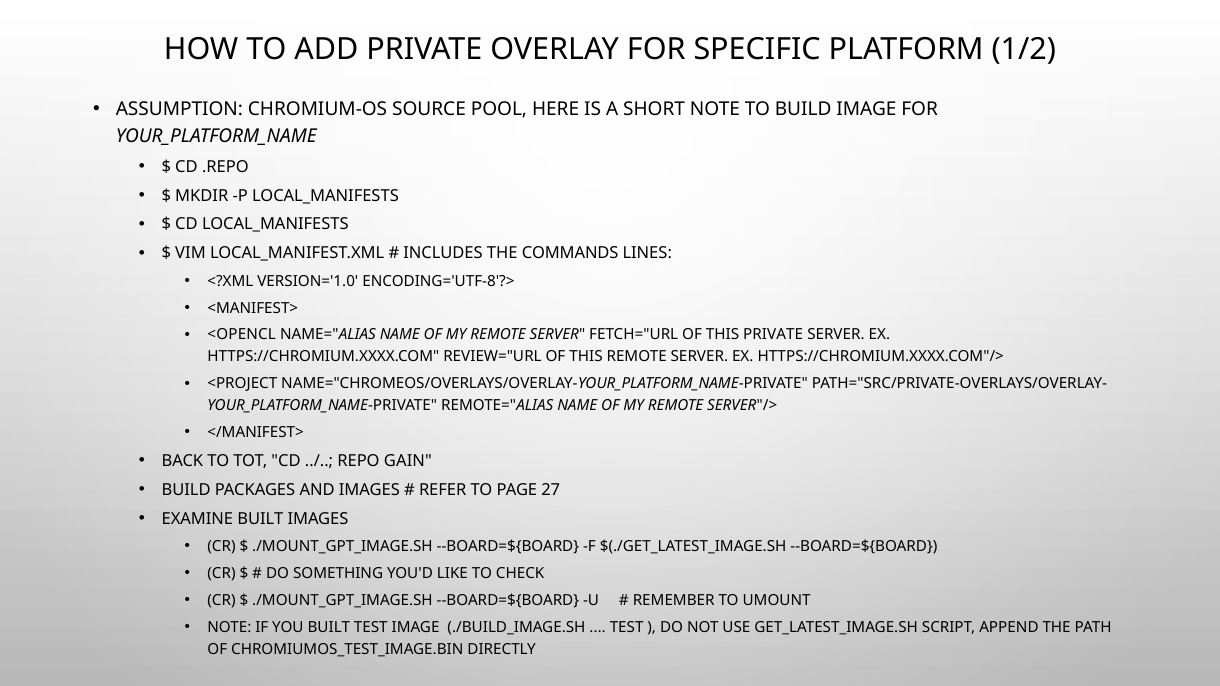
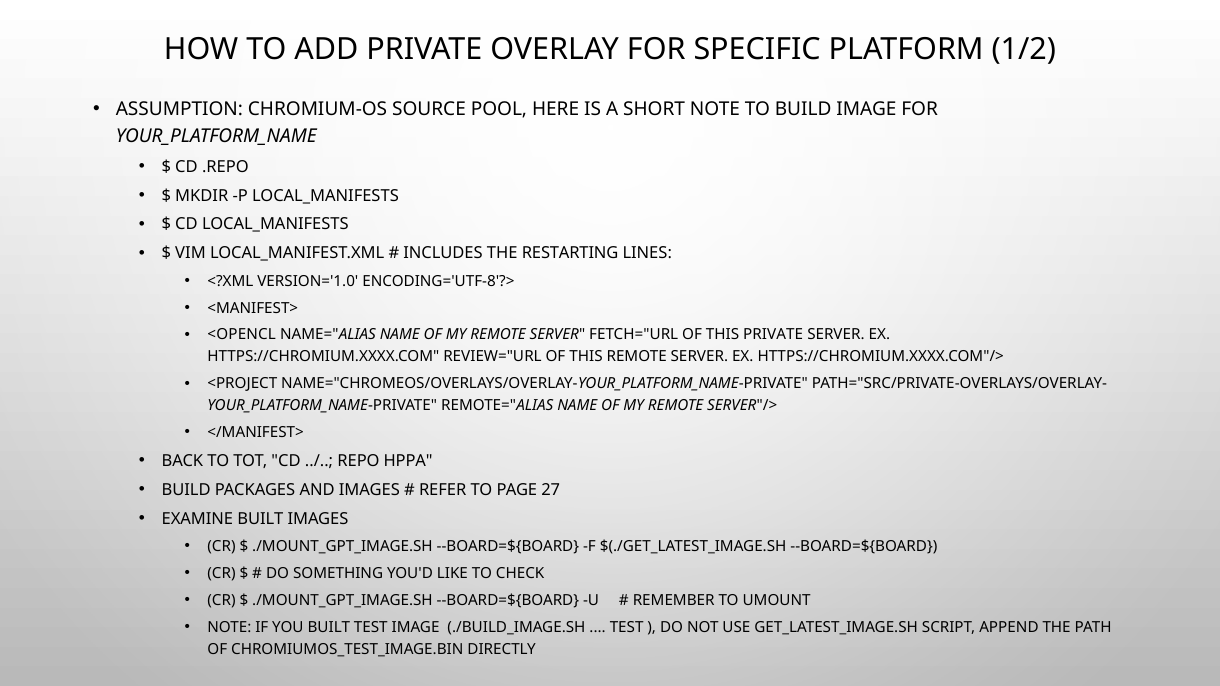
COMMANDS: COMMANDS -> RESTARTING
GAIN: GAIN -> HPPA
